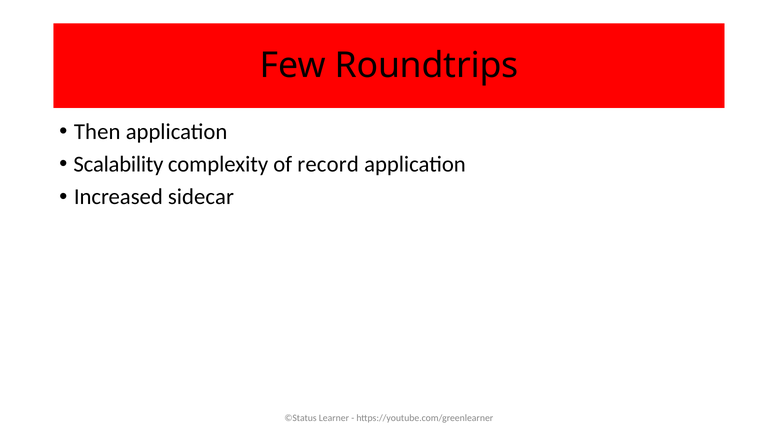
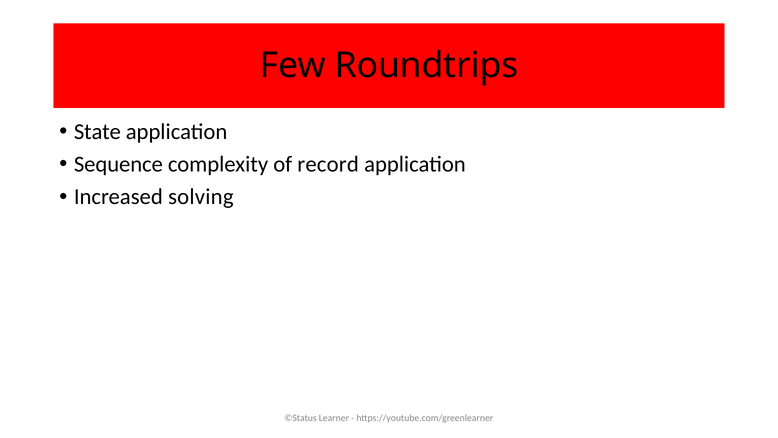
Then: Then -> State
Scalability: Scalability -> Sequence
sidecar: sidecar -> solving
